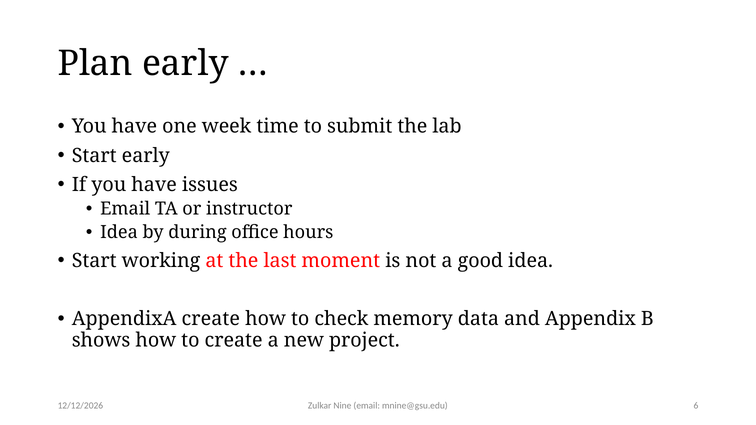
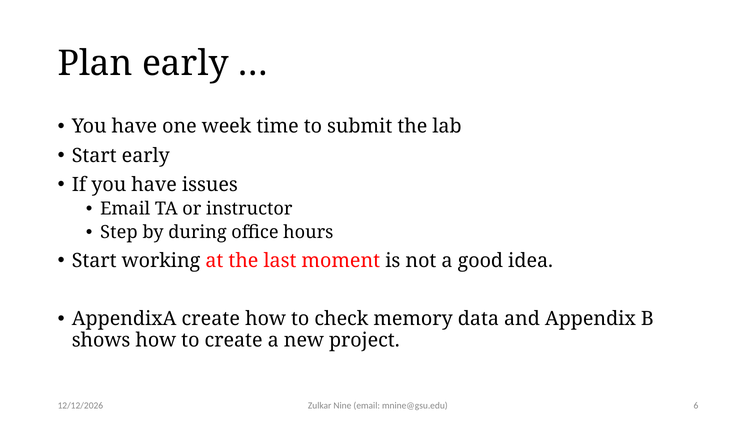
Idea at (119, 233): Idea -> Step
